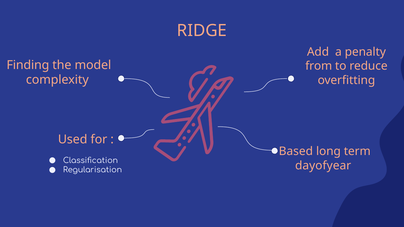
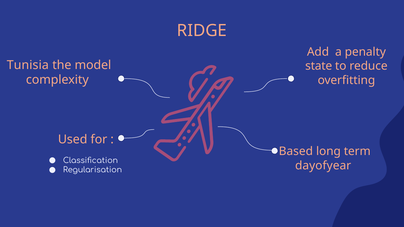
Finding: Finding -> Tunisia
from: from -> state
